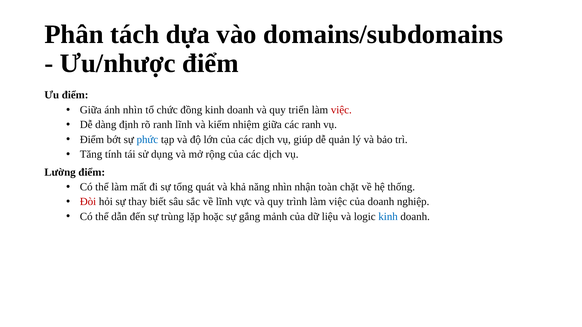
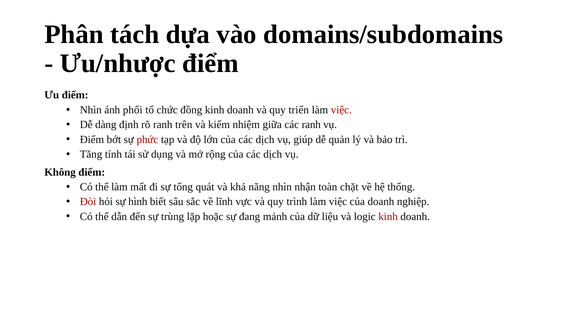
Giữa at (91, 110): Giữa -> Nhìn
ánh nhìn: nhìn -> phối
ranh lĩnh: lĩnh -> trên
phức colour: blue -> red
Lường: Lường -> Không
thay: thay -> hình
gắng: gắng -> đang
kinh at (388, 217) colour: blue -> red
